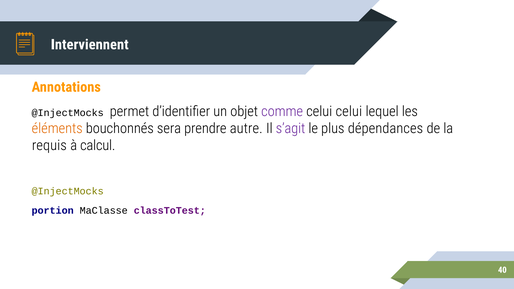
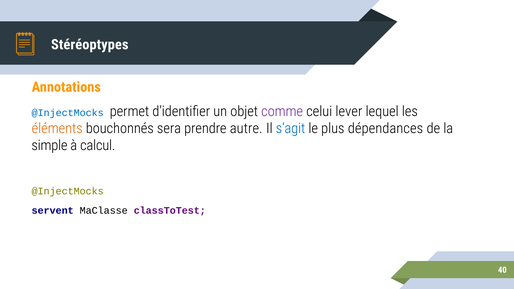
Interviennent: Interviennent -> Stéréoptypes
@InjectMocks at (68, 113) colour: black -> blue
celui celui: celui -> lever
s’agit colour: purple -> blue
requis: requis -> simple
portion: portion -> servent
